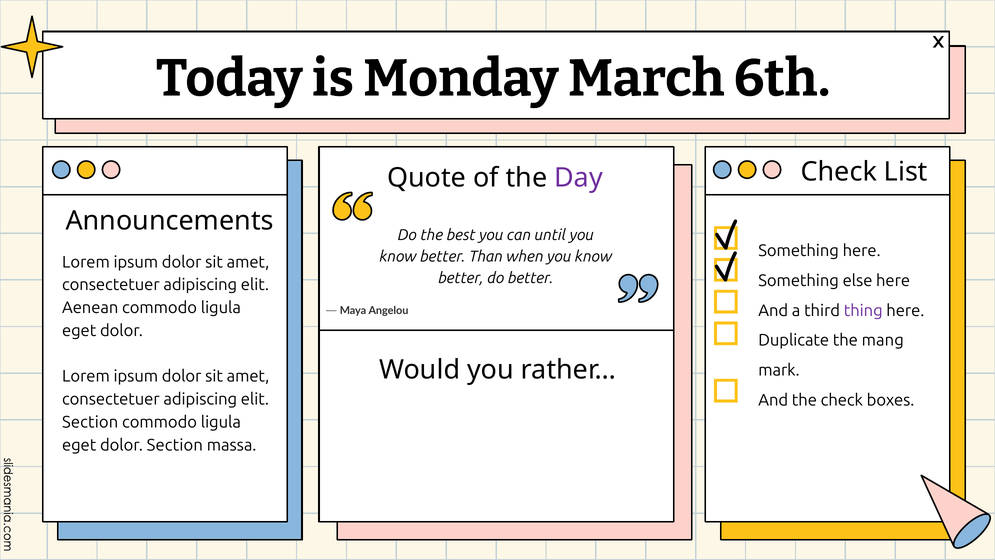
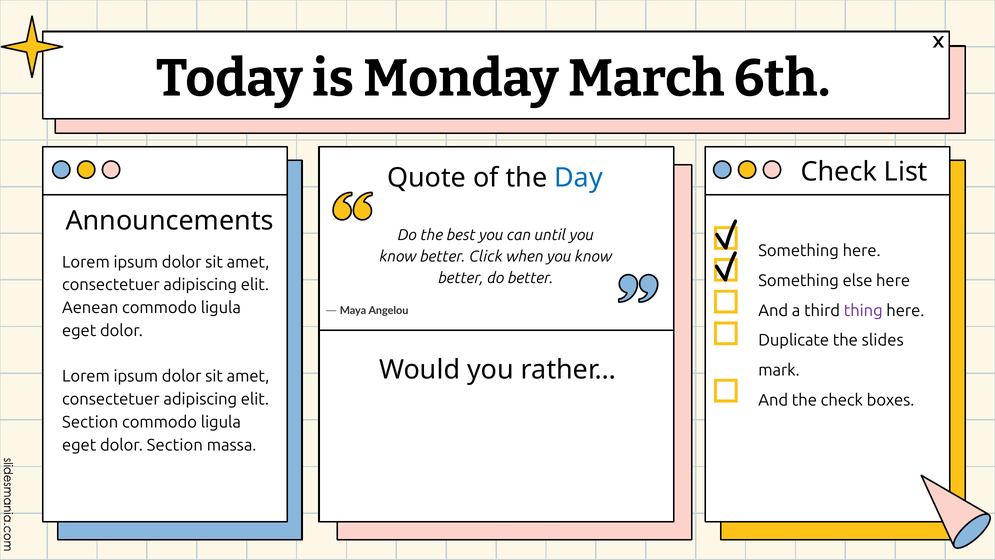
Day colour: purple -> blue
Than: Than -> Click
mang: mang -> slides
